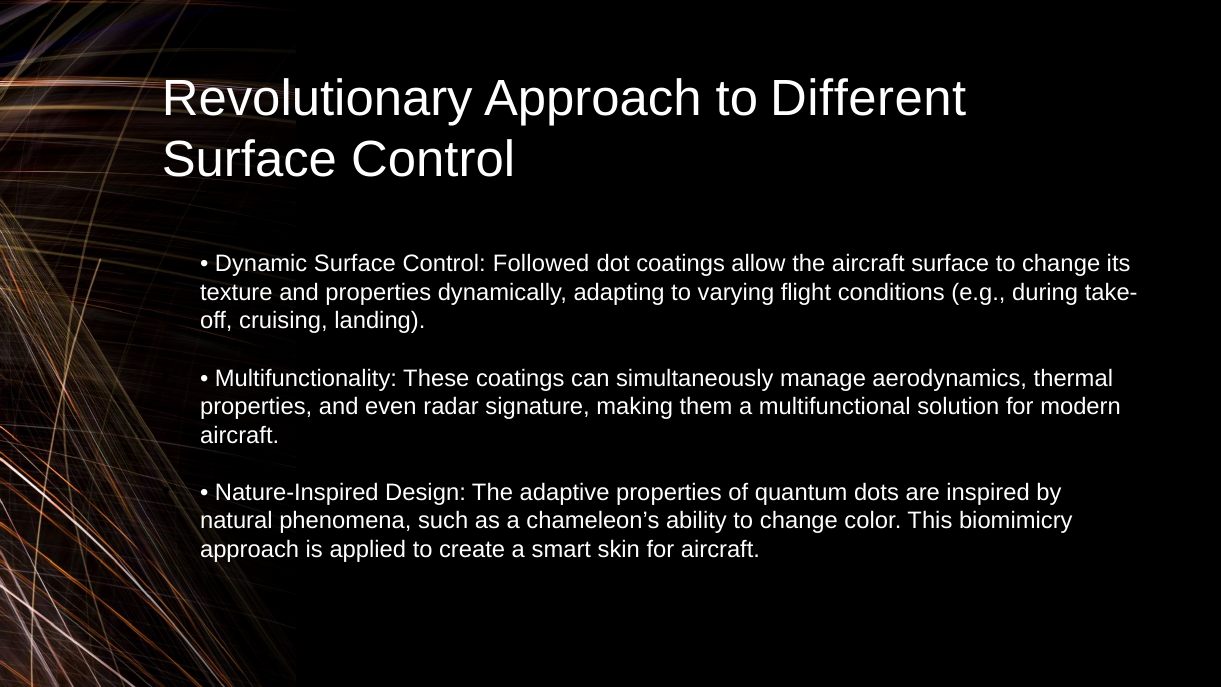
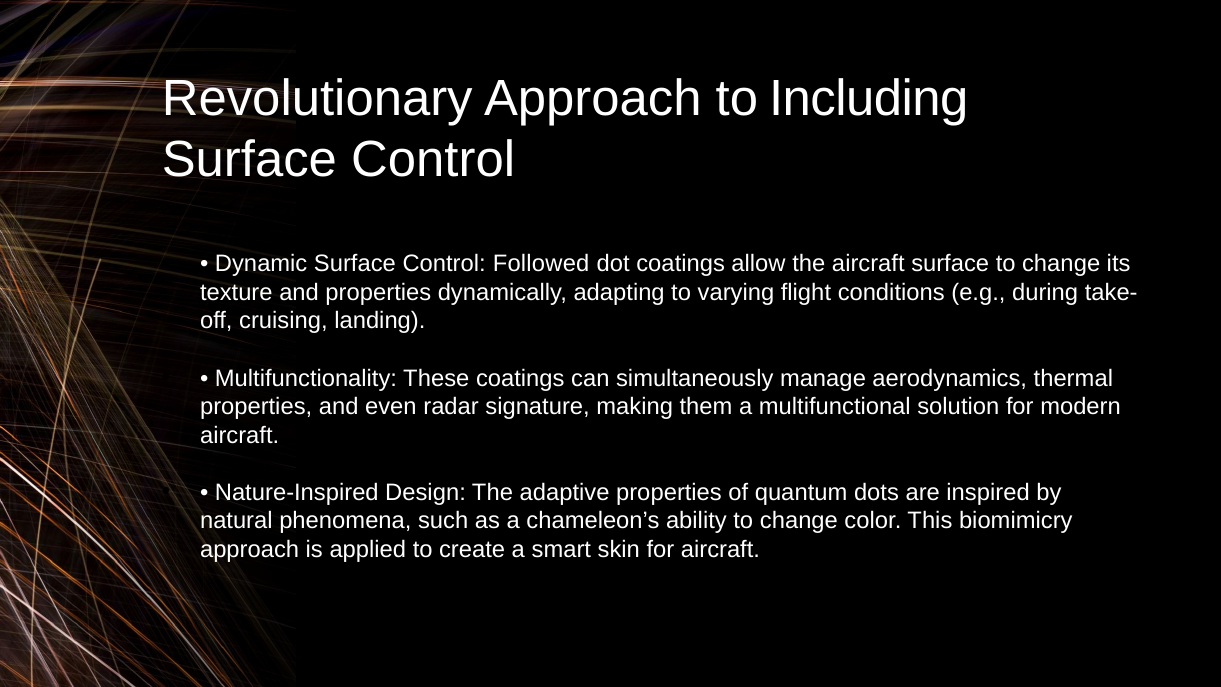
Different: Different -> Including
